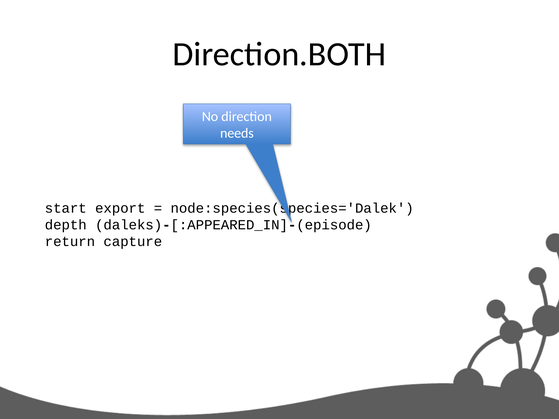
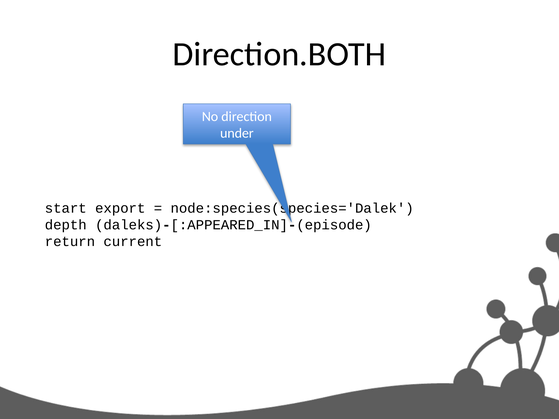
needs: needs -> under
capture: capture -> current
